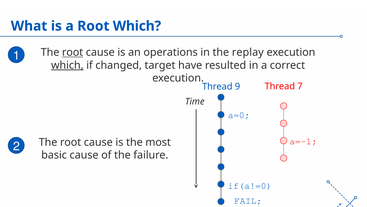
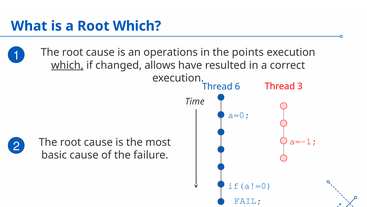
root at (73, 52) underline: present -> none
replay: replay -> points
target: target -> allows
7: 7 -> 3
9: 9 -> 6
